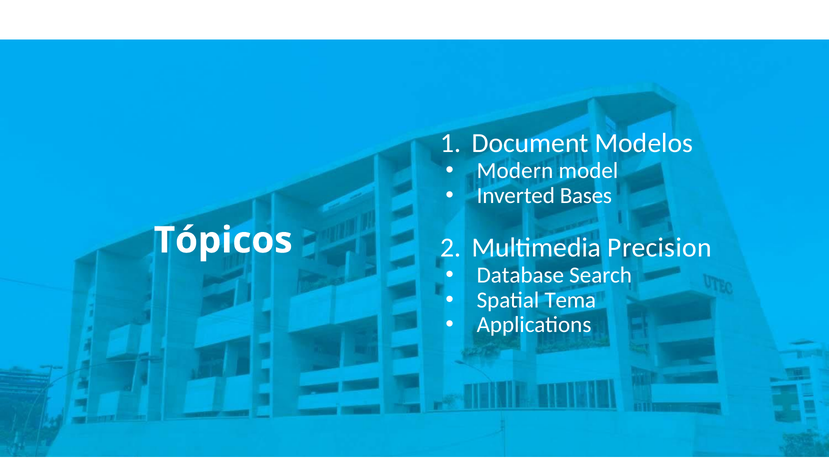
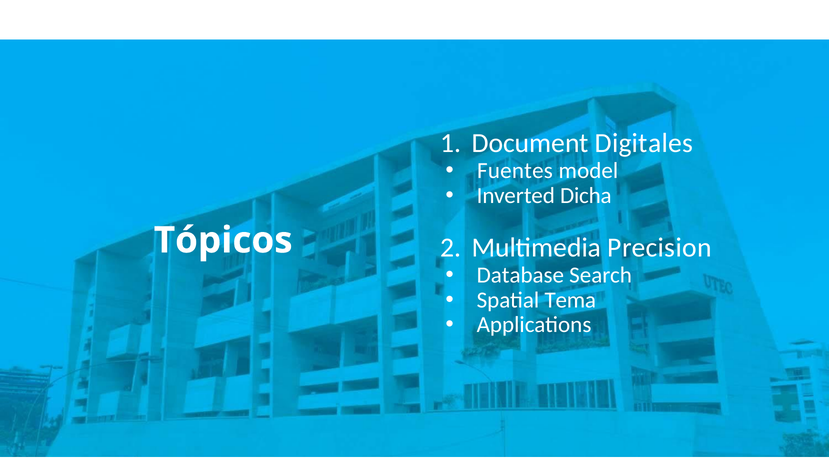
Modelos: Modelos -> Digitales
Modern: Modern -> Fuentes
Bases: Bases -> Dicha
